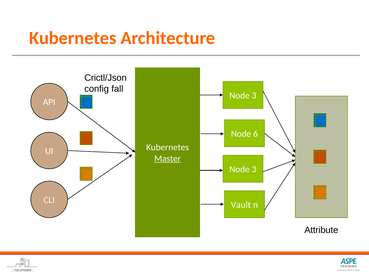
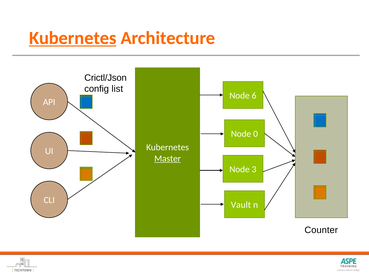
Kubernetes at (73, 38) underline: none -> present
fall: fall -> list
3 at (254, 96): 3 -> 6
6: 6 -> 0
Attribute: Attribute -> Counter
